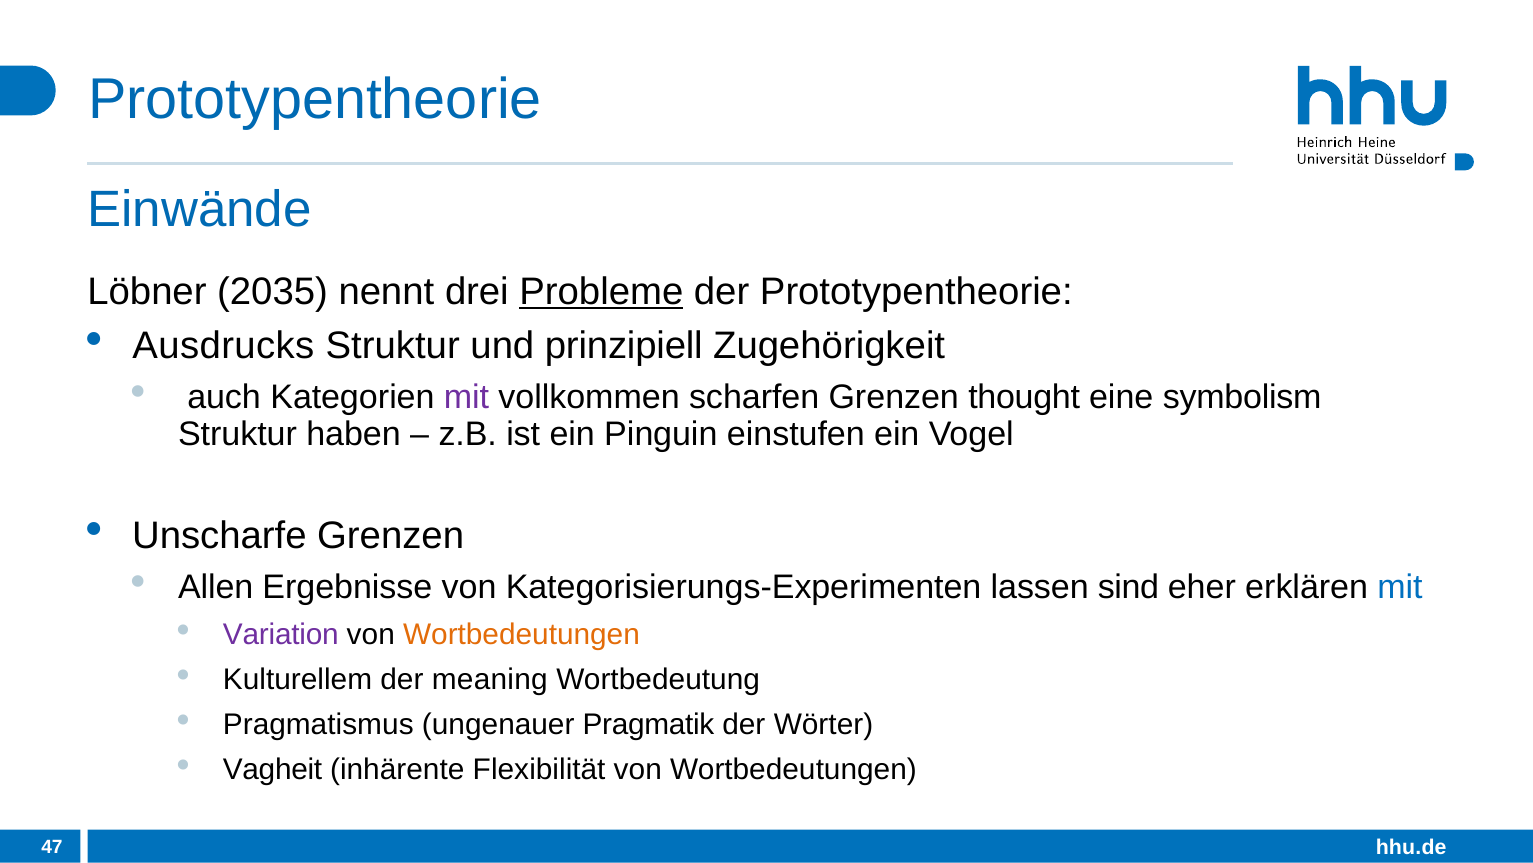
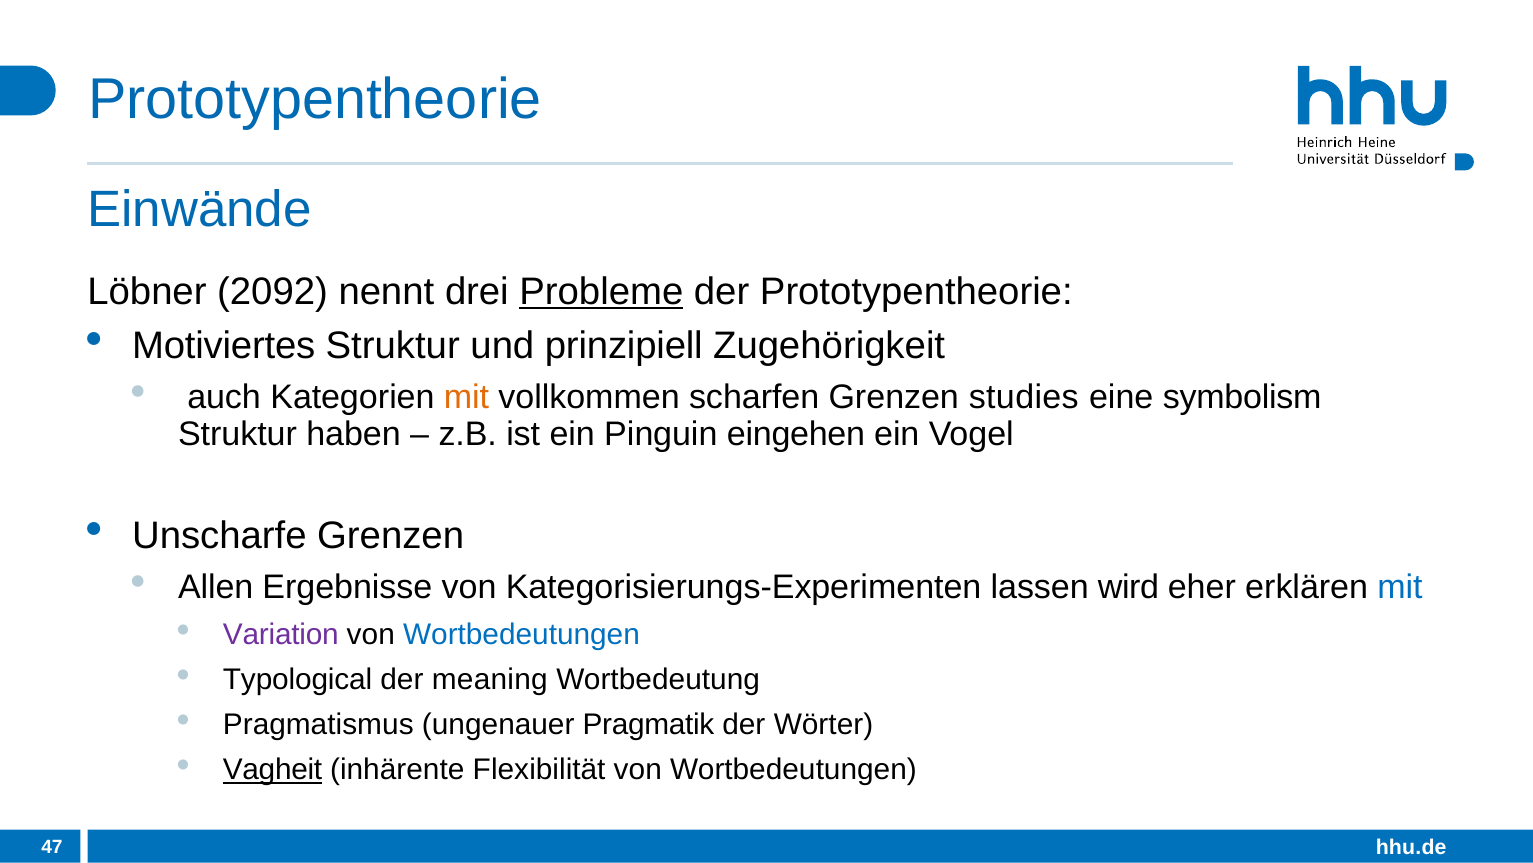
2035: 2035 -> 2092
Ausdrucks: Ausdrucks -> Motiviertes
mit at (466, 398) colour: purple -> orange
thought: thought -> studies
einstufen: einstufen -> eingehen
sind: sind -> wird
Wortbedeutungen at (521, 635) colour: orange -> blue
Kulturellem: Kulturellem -> Typological
Vagheit underline: none -> present
